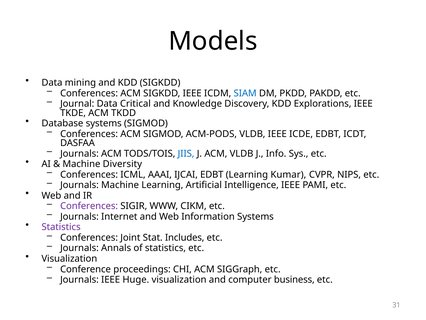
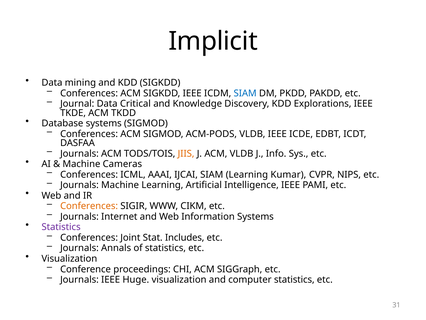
Models: Models -> Implicit
JIIS colour: blue -> orange
Diversity: Diversity -> Cameras
IJCAI EDBT: EDBT -> SIAM
Conferences at (89, 206) colour: purple -> orange
computer business: business -> statistics
